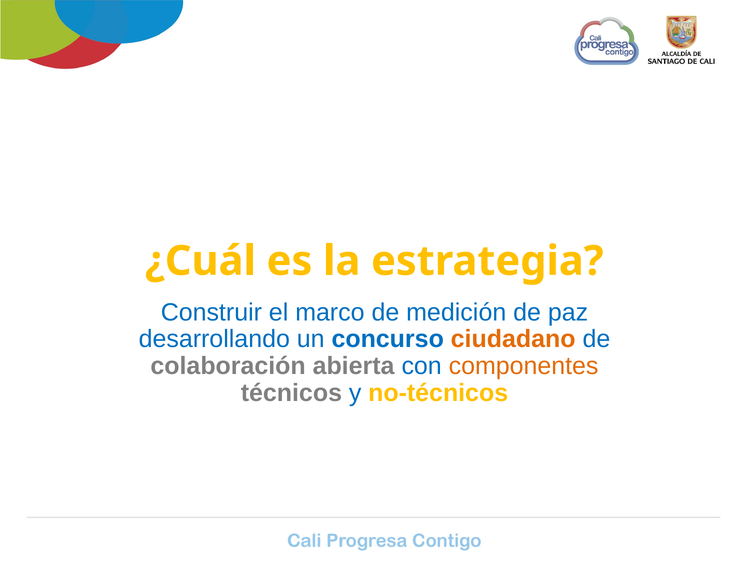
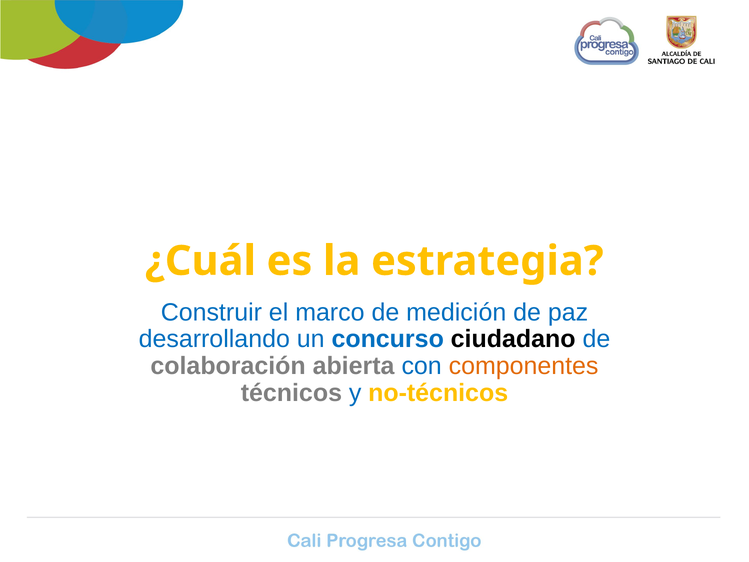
ciudadano colour: orange -> black
